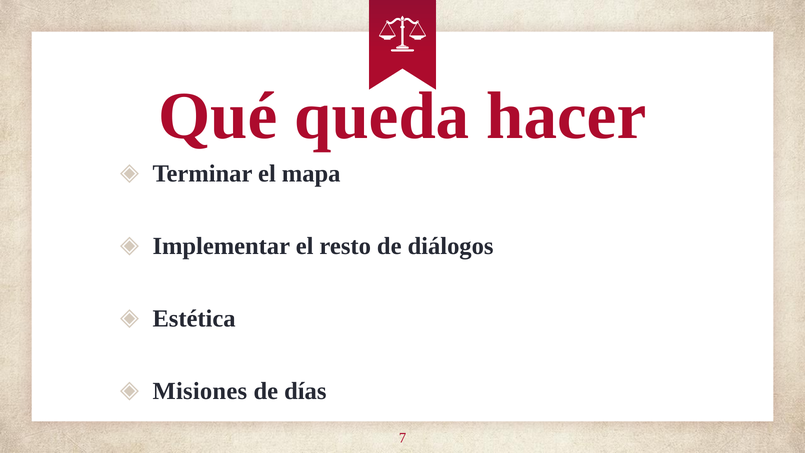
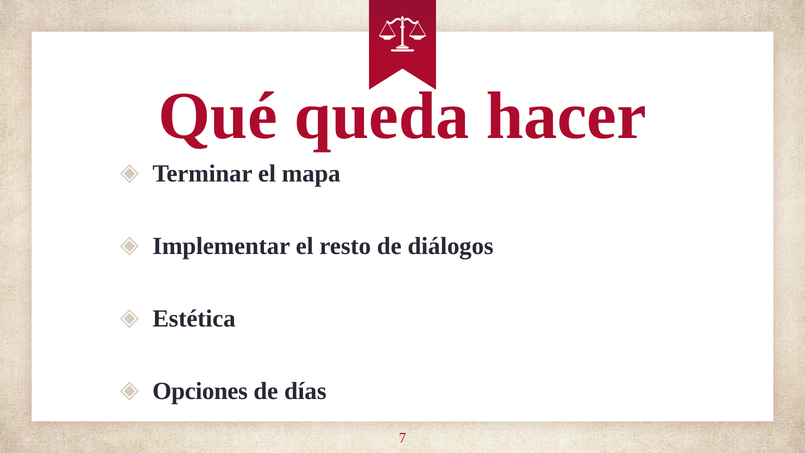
Misiones: Misiones -> Opciones
